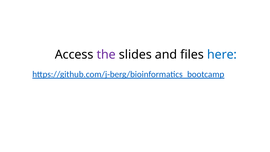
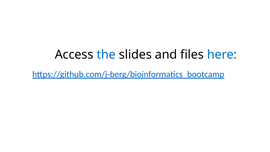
the colour: purple -> blue
